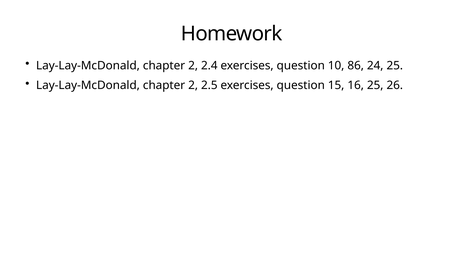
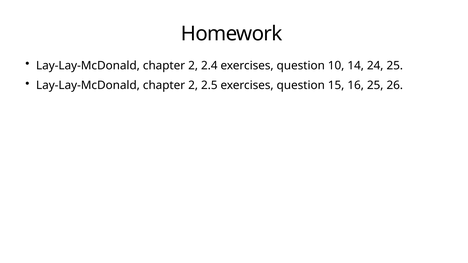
86: 86 -> 14
